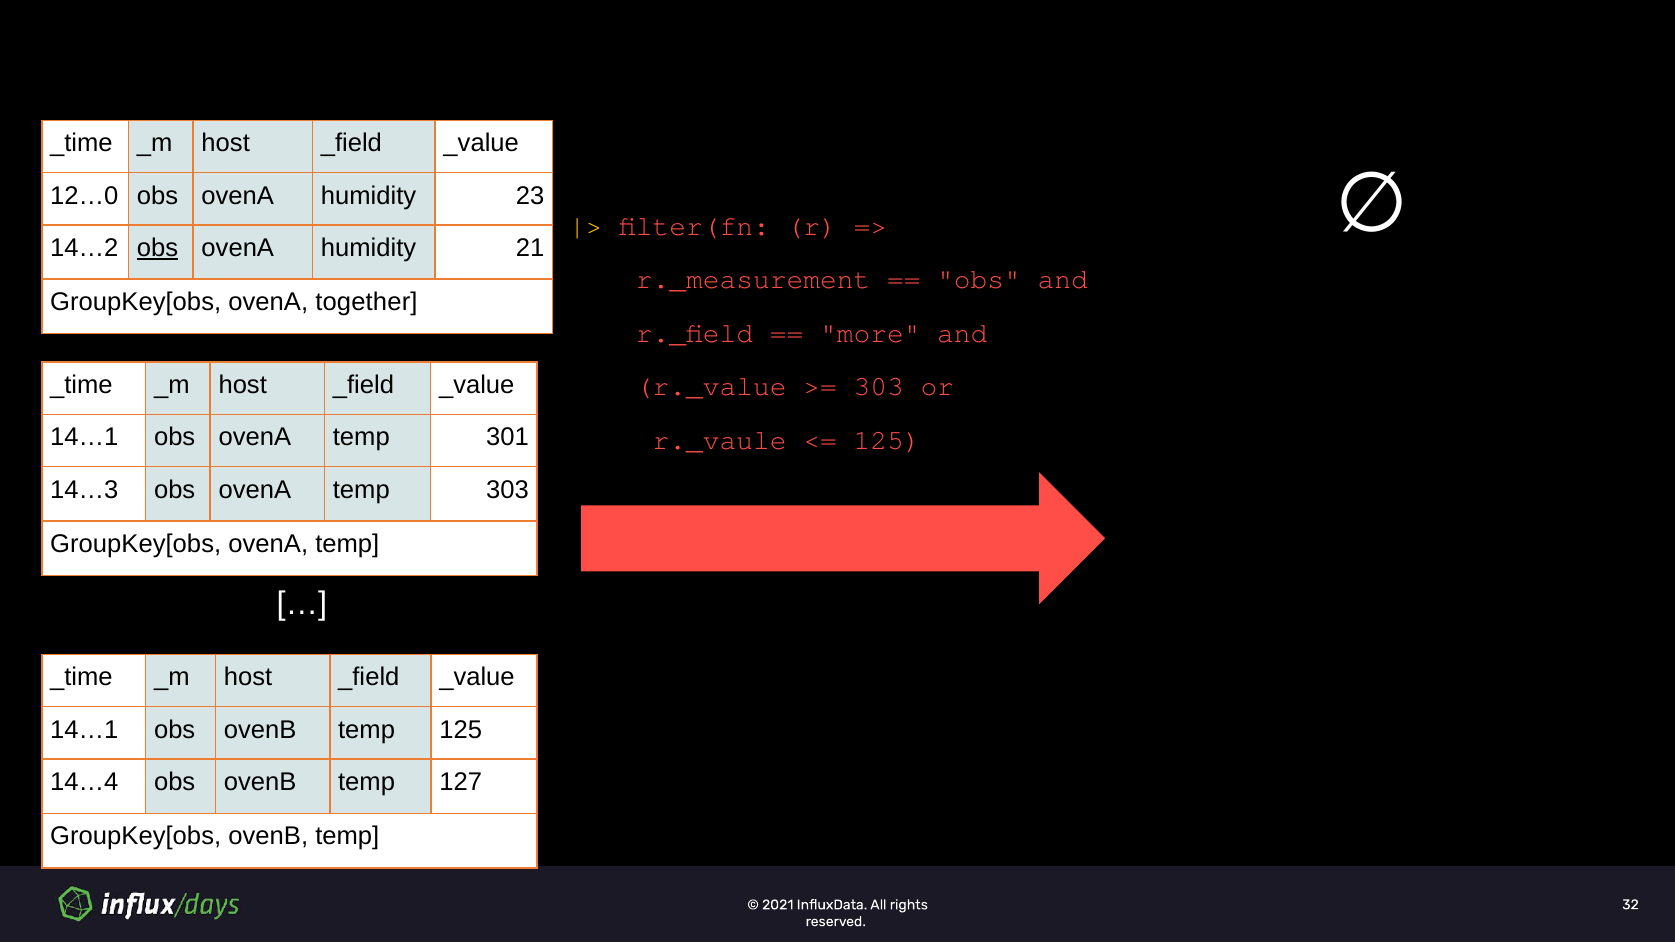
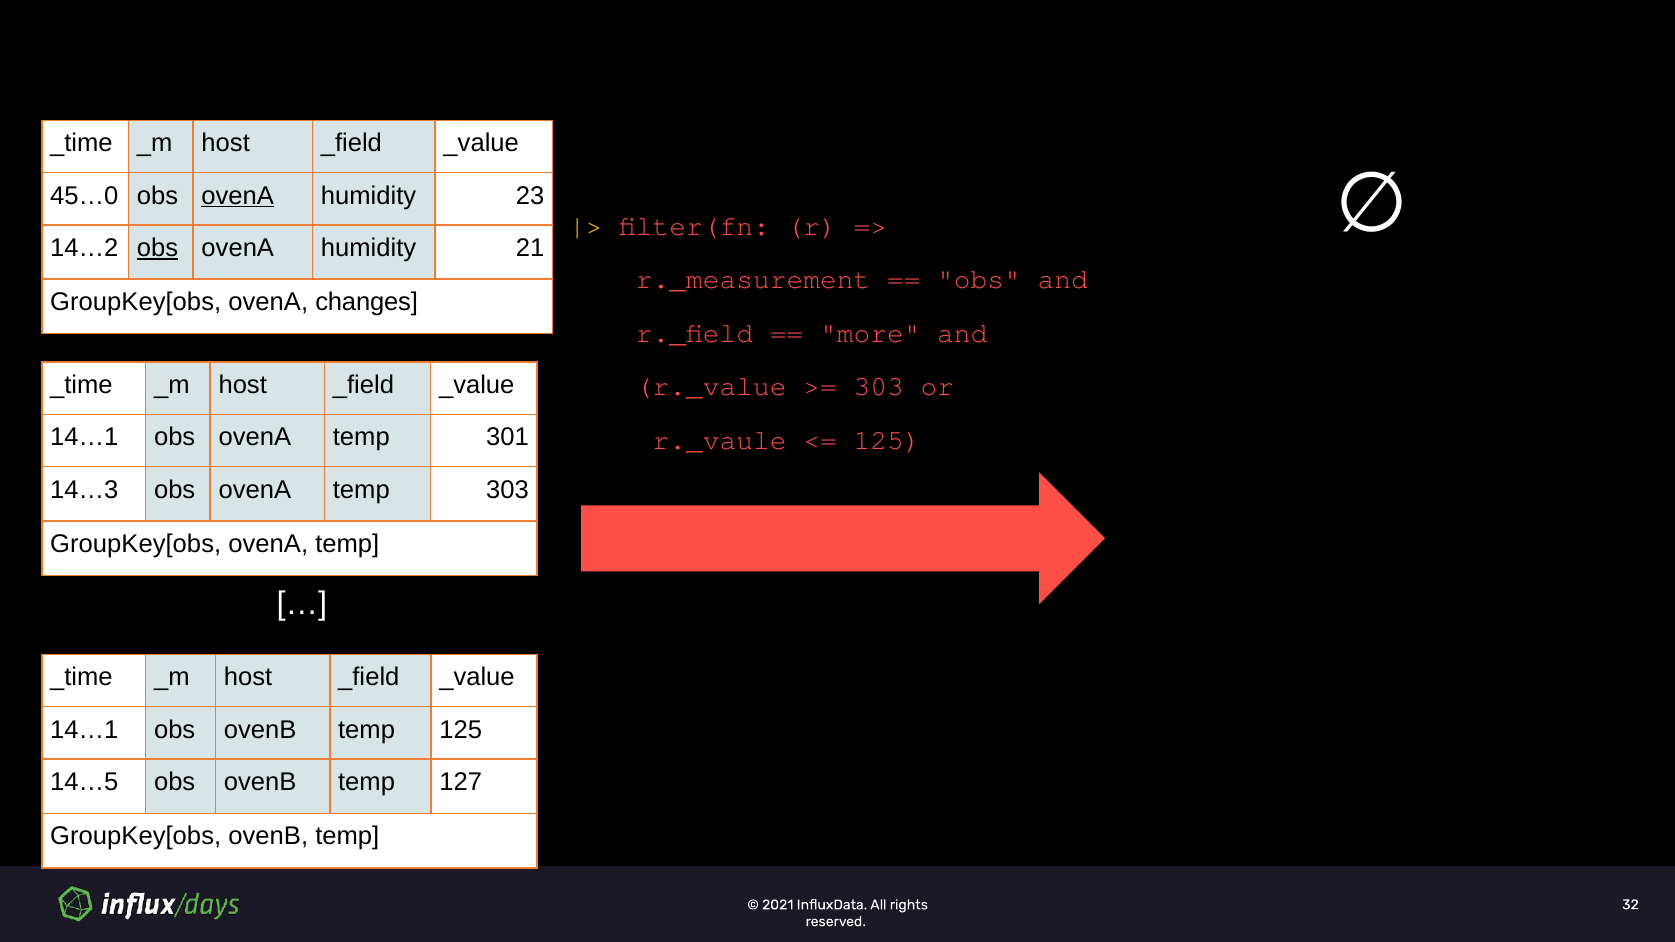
12…0: 12…0 -> 45…0
ovenA at (238, 196) underline: none -> present
together: together -> changes
14…4: 14…4 -> 14…5
